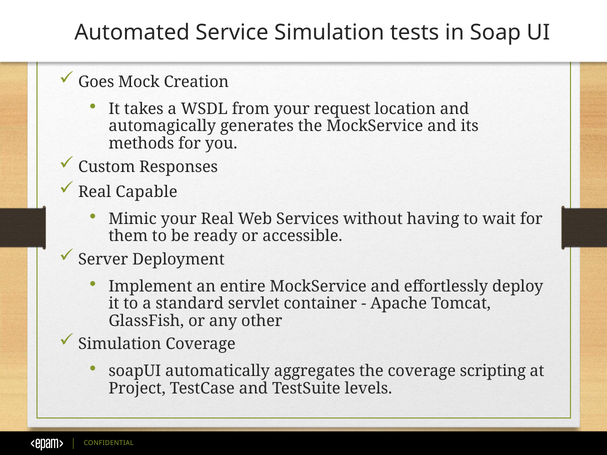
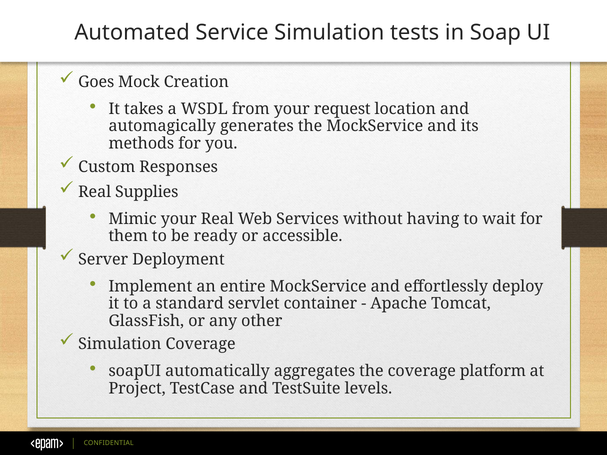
Capable: Capable -> Supplies
scripting: scripting -> platform
